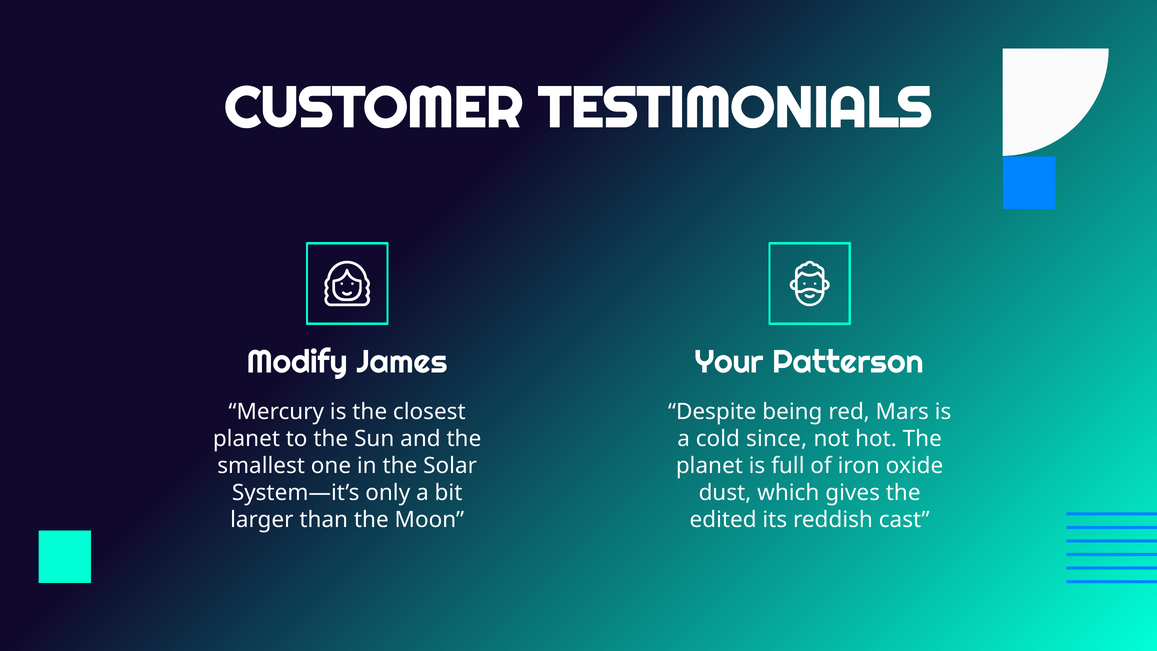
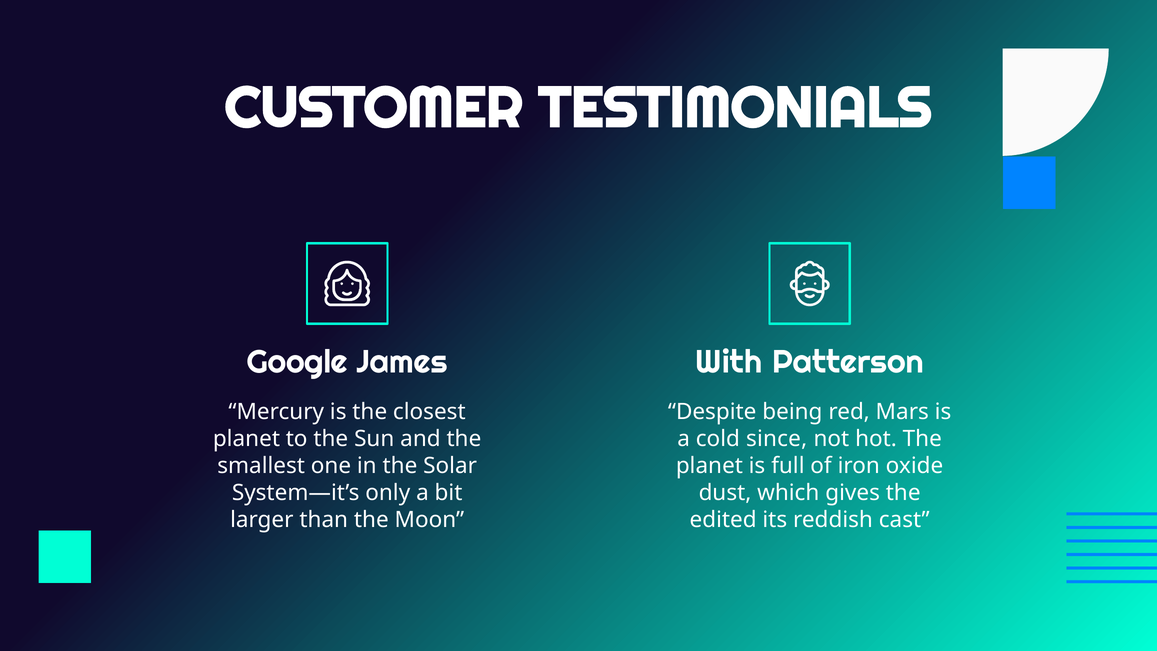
Modify: Modify -> Google
Your: Your -> With
